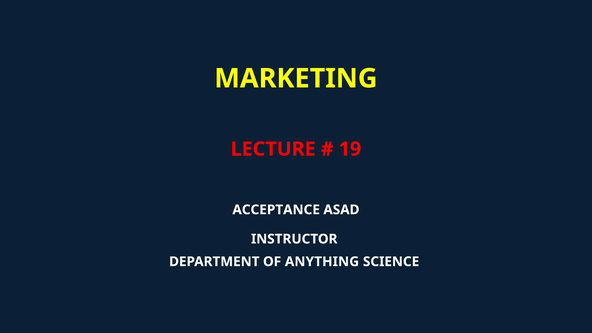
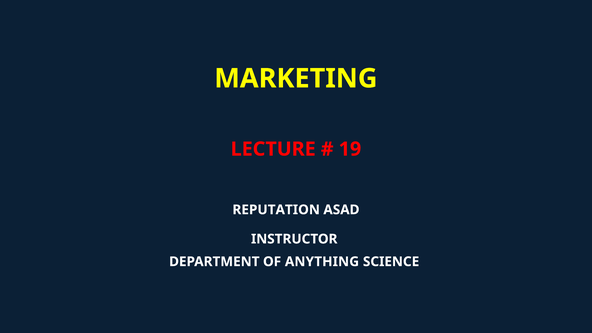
ACCEPTANCE: ACCEPTANCE -> REPUTATION
